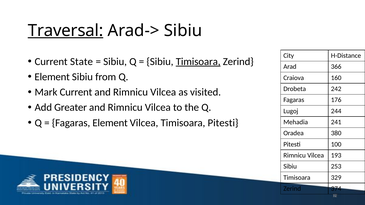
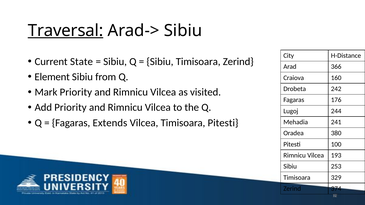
Timisoara at (198, 62) underline: present -> none
Mark Current: Current -> Priority
Add Greater: Greater -> Priority
Fagaras Element: Element -> Extends
